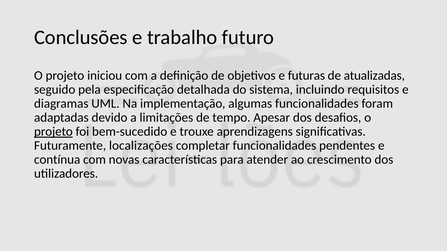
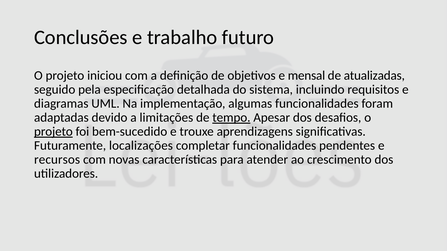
futuras: futuras -> mensal
tempo underline: none -> present
contínua: contínua -> recursos
